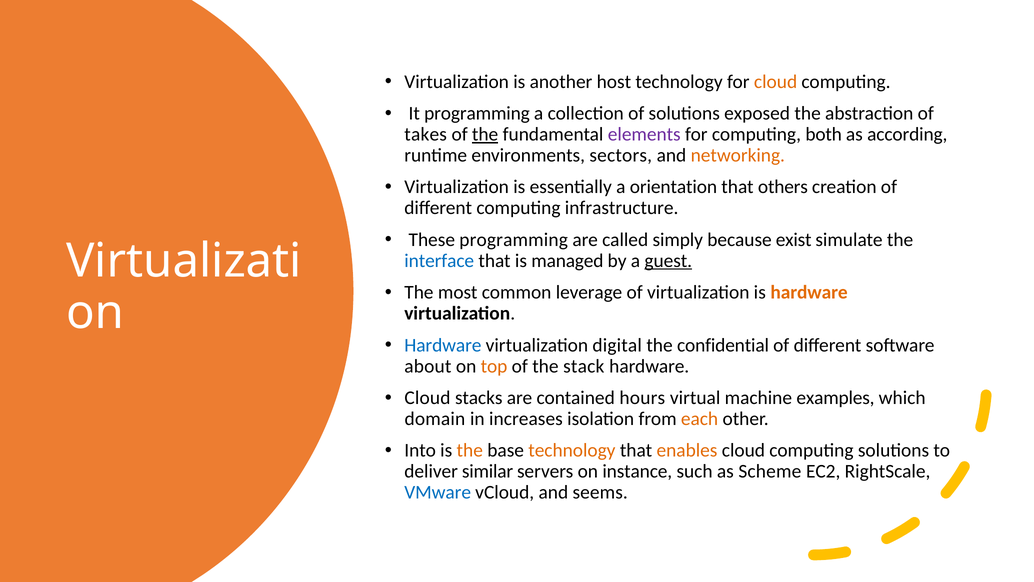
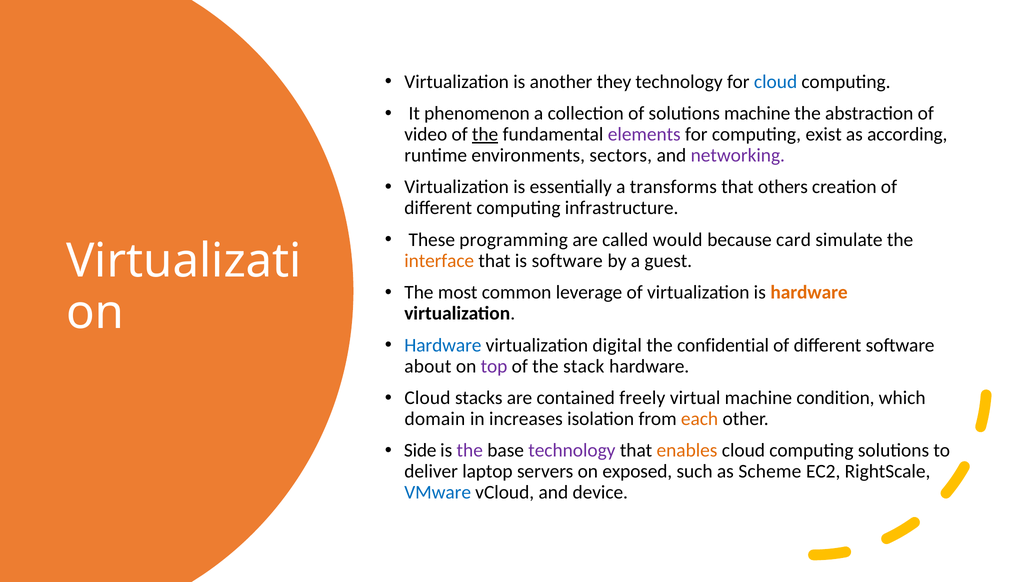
host: host -> they
cloud at (776, 82) colour: orange -> blue
It programming: programming -> phenomenon
solutions exposed: exposed -> machine
takes: takes -> video
both: both -> exist
networking colour: orange -> purple
orientation: orientation -> transforms
simply: simply -> would
exist: exist -> card
interface colour: blue -> orange
is managed: managed -> software
guest underline: present -> none
top colour: orange -> purple
hours: hours -> freely
examples: examples -> condition
Into: Into -> Side
the at (470, 450) colour: orange -> purple
technology at (572, 450) colour: orange -> purple
similar: similar -> laptop
instance: instance -> exposed
seems: seems -> device
